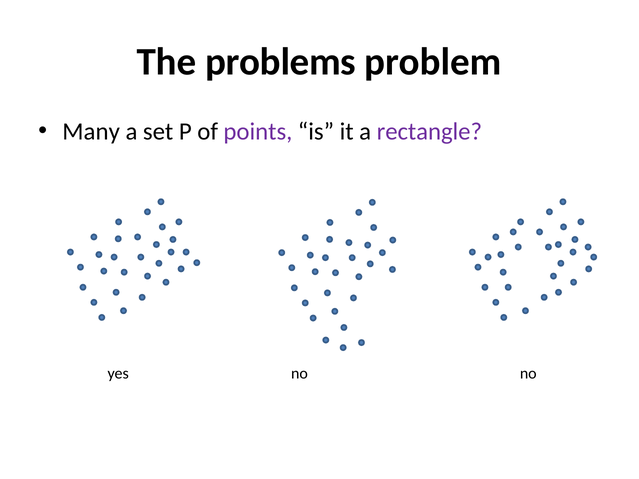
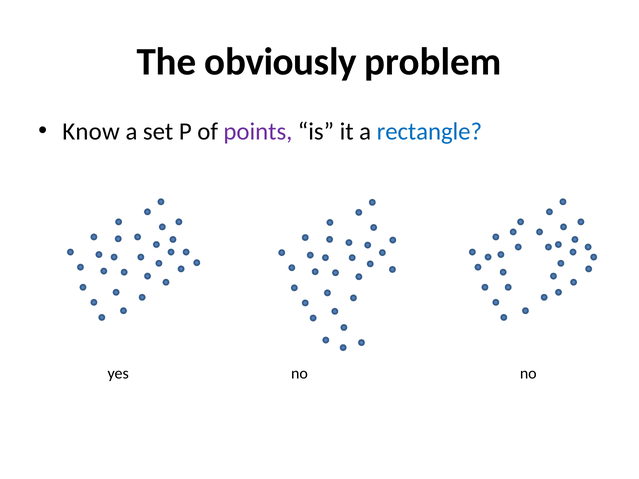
problems: problems -> obviously
Many: Many -> Know
rectangle colour: purple -> blue
